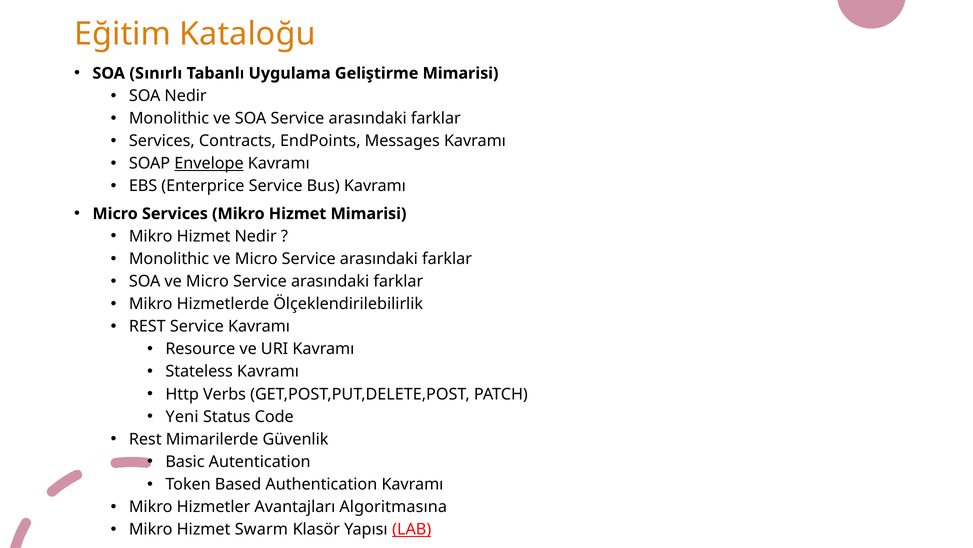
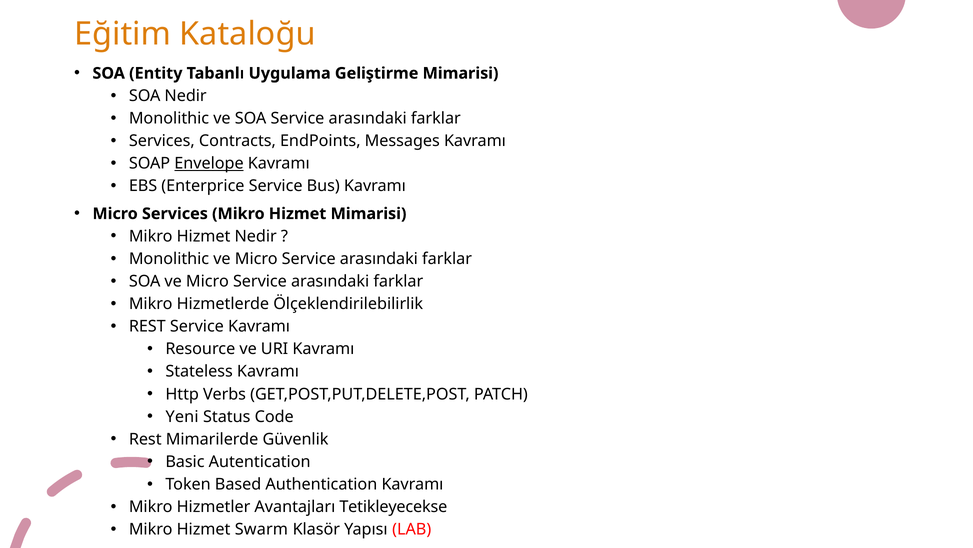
Sınırlı: Sınırlı -> Entity
Algoritmasına: Algoritmasına -> Tetikleyecekse
LAB underline: present -> none
